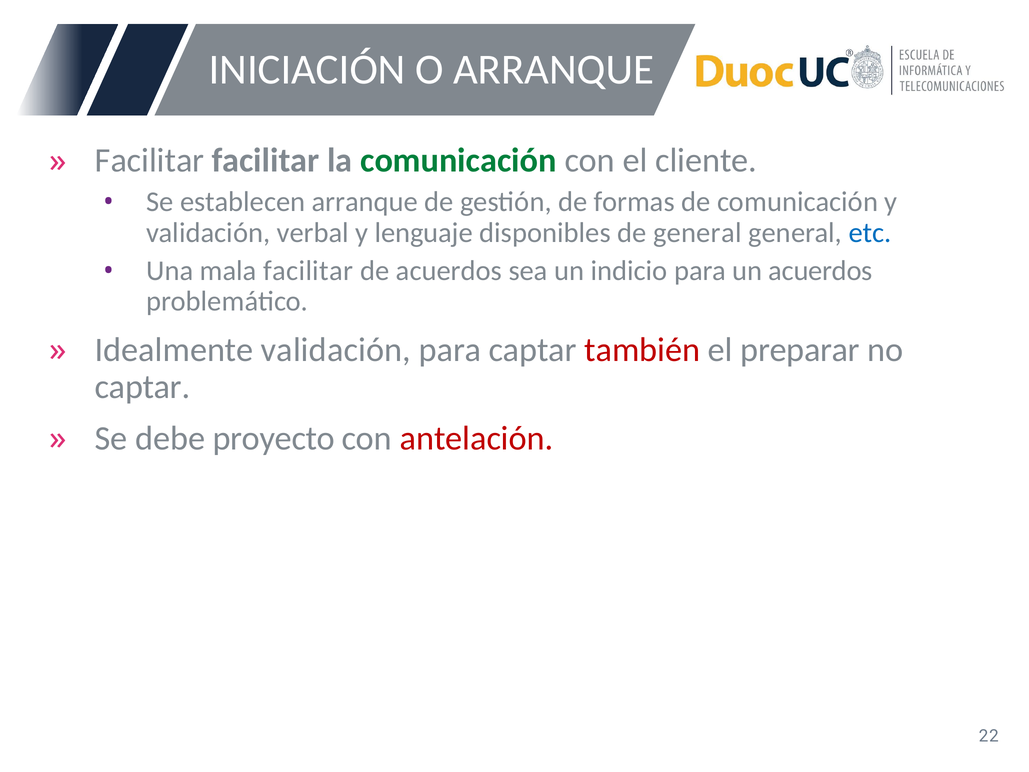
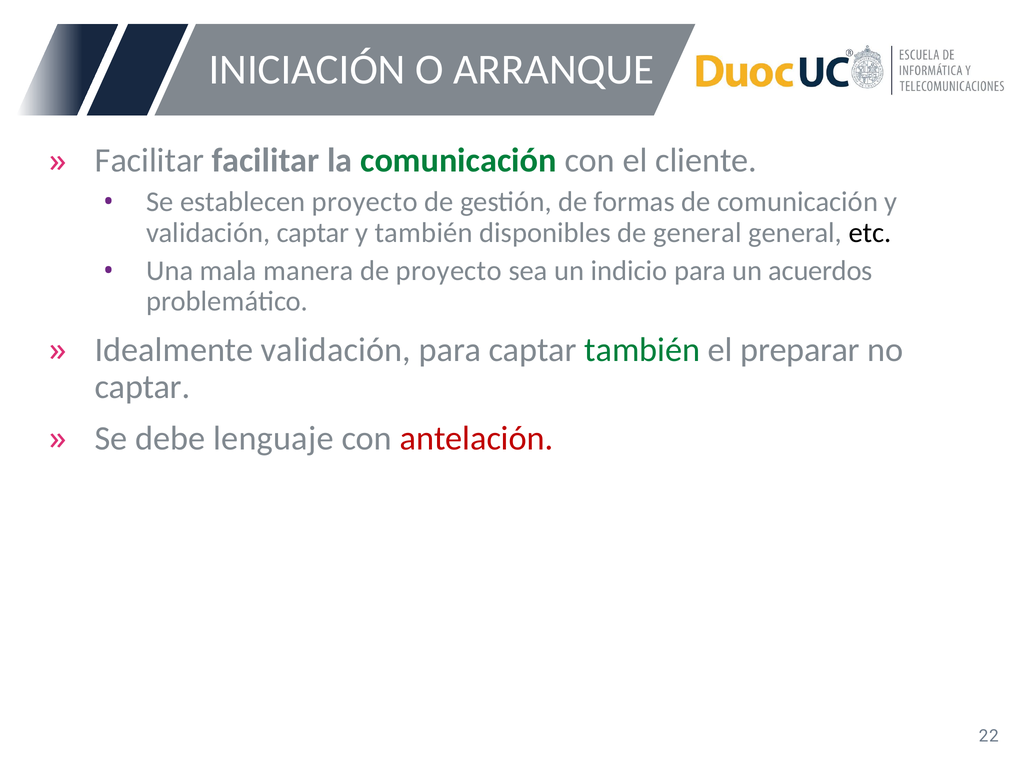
establecen arranque: arranque -> proyecto
validación verbal: verbal -> captar
y lenguaje: lenguaje -> también
etc colour: blue -> black
mala facilitar: facilitar -> manera
de acuerdos: acuerdos -> proyecto
también at (642, 350) colour: red -> green
proyecto: proyecto -> lenguaje
